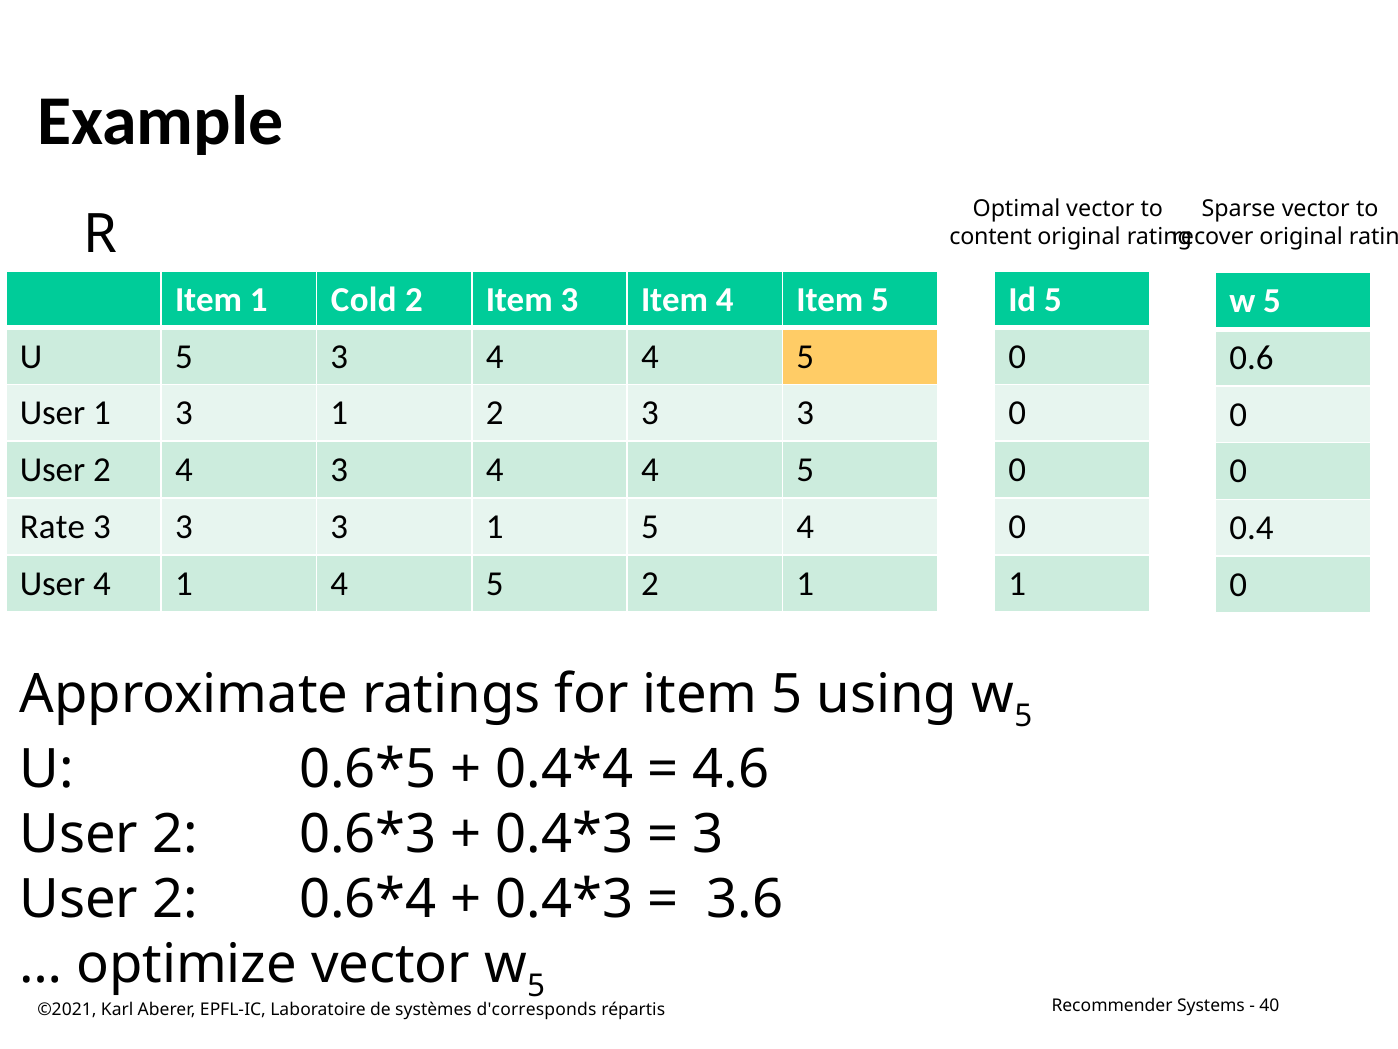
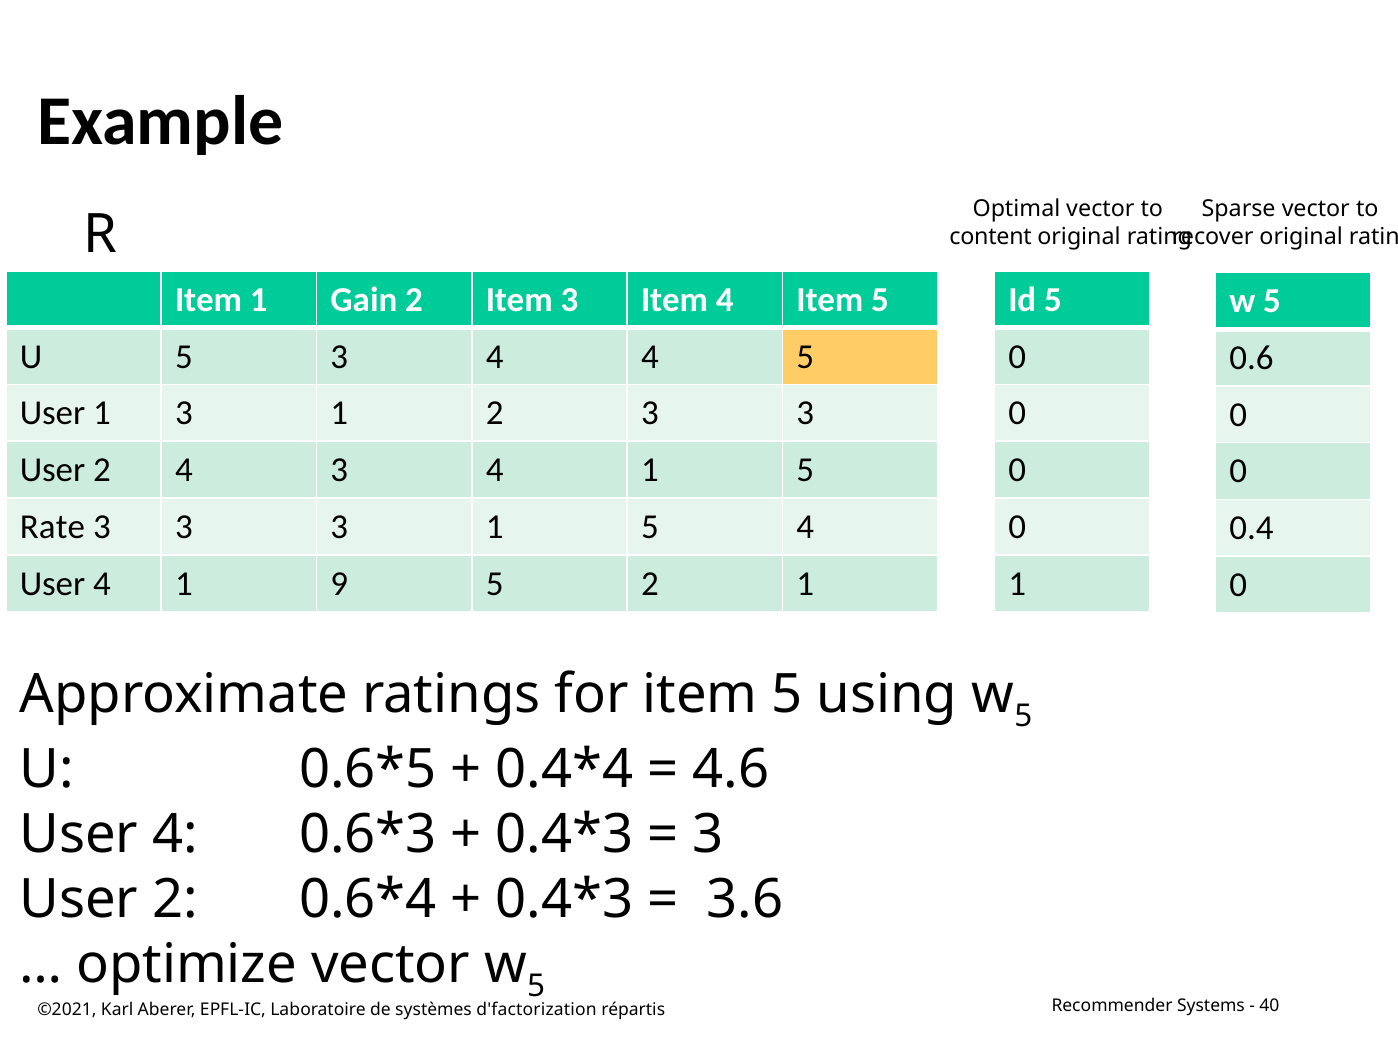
Cold: Cold -> Gain
4 3 4 4: 4 -> 1
1 4: 4 -> 9
2 at (175, 834): 2 -> 4
d'corresponds: d'corresponds -> d'factorization
